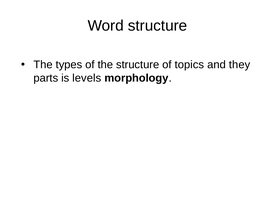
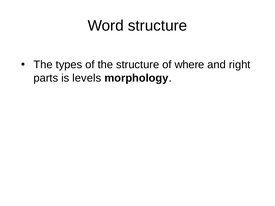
topics: topics -> where
they: they -> right
